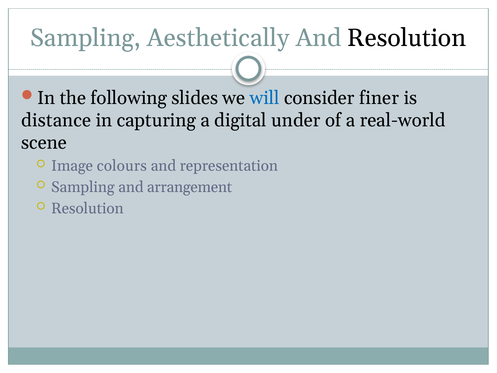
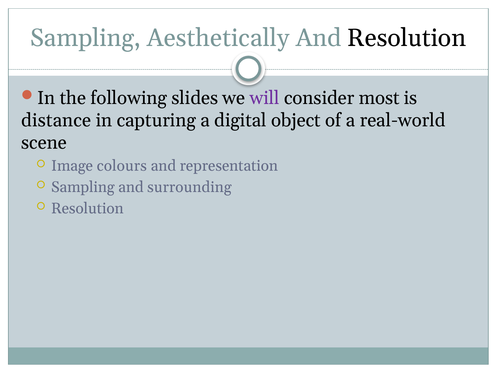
will colour: blue -> purple
finer: finer -> most
under: under -> object
arrangement: arrangement -> surrounding
